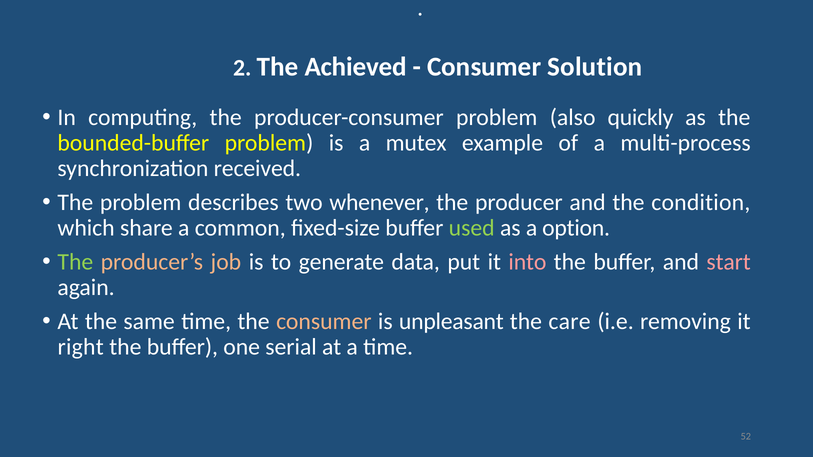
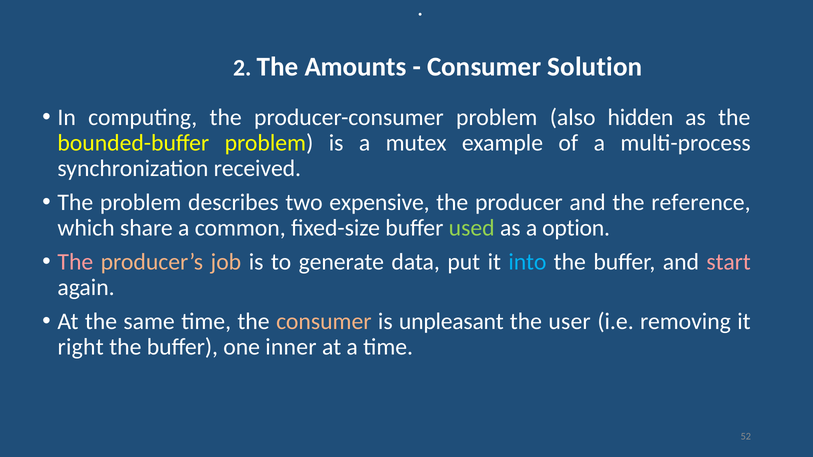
Achieved: Achieved -> Amounts
quickly: quickly -> hidden
whenever: whenever -> expensive
condition: condition -> reference
The at (75, 262) colour: light green -> pink
into colour: pink -> light blue
care: care -> user
serial: serial -> inner
